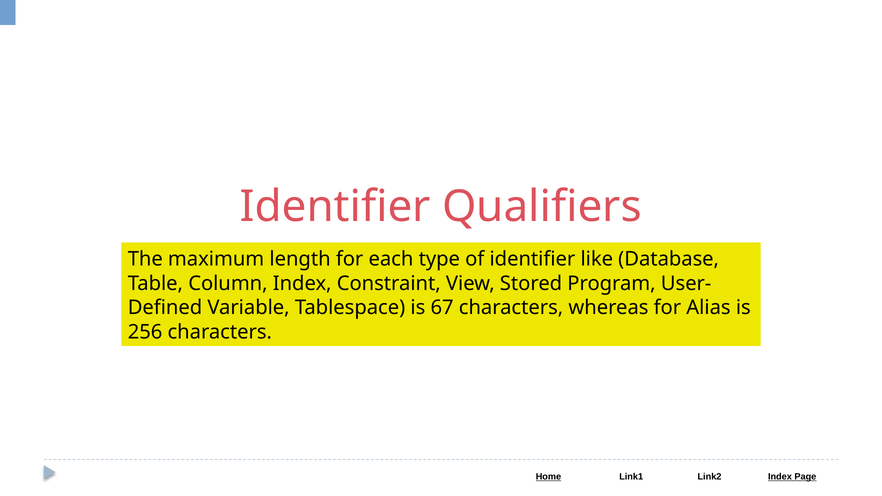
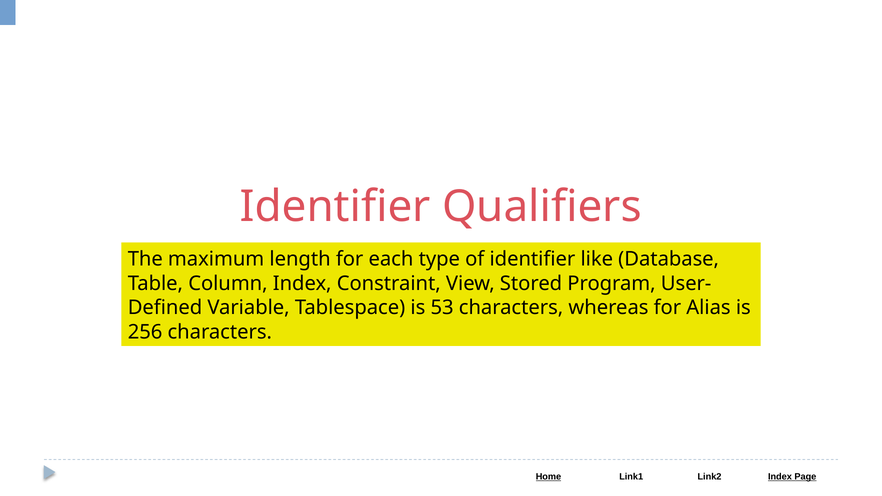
67: 67 -> 53
